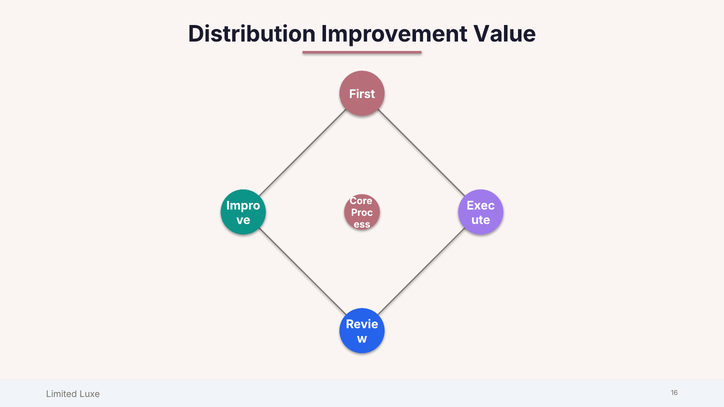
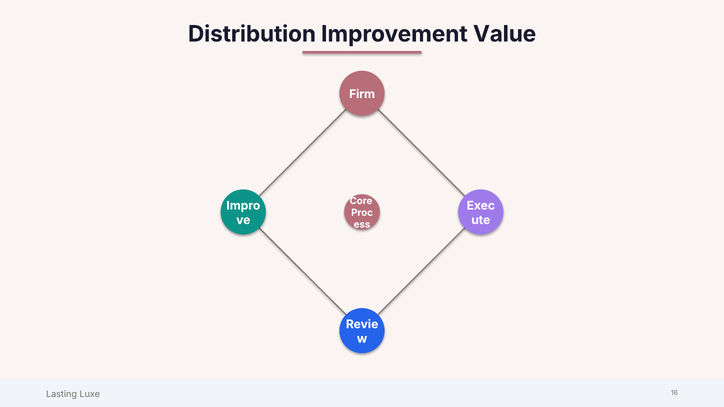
First: First -> Firm
Limited: Limited -> Lasting
